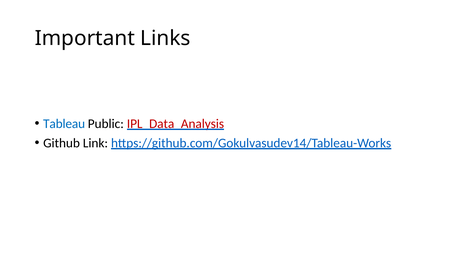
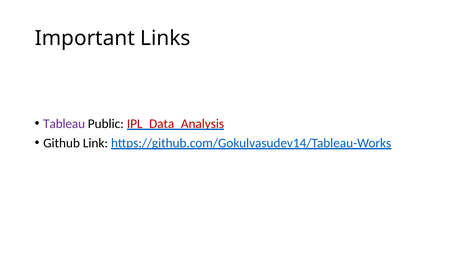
Tableau colour: blue -> purple
